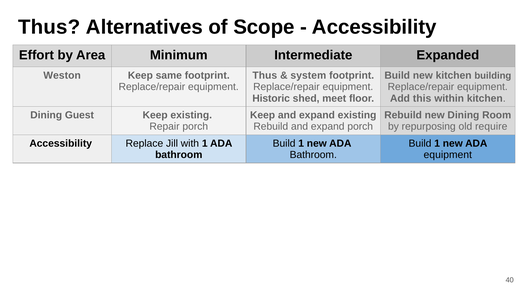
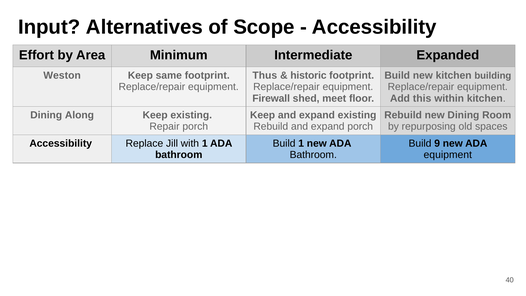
Thus at (49, 27): Thus -> Input
system: system -> historic
Historic: Historic -> Firewall
Guest: Guest -> Along
require: require -> spaces
1 at (437, 143): 1 -> 9
